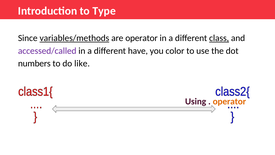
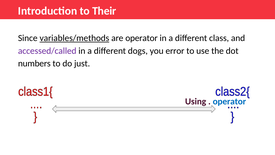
Type: Type -> Their
class underline: present -> none
have: have -> dogs
color: color -> error
like: like -> just
operator at (229, 101) colour: orange -> blue
